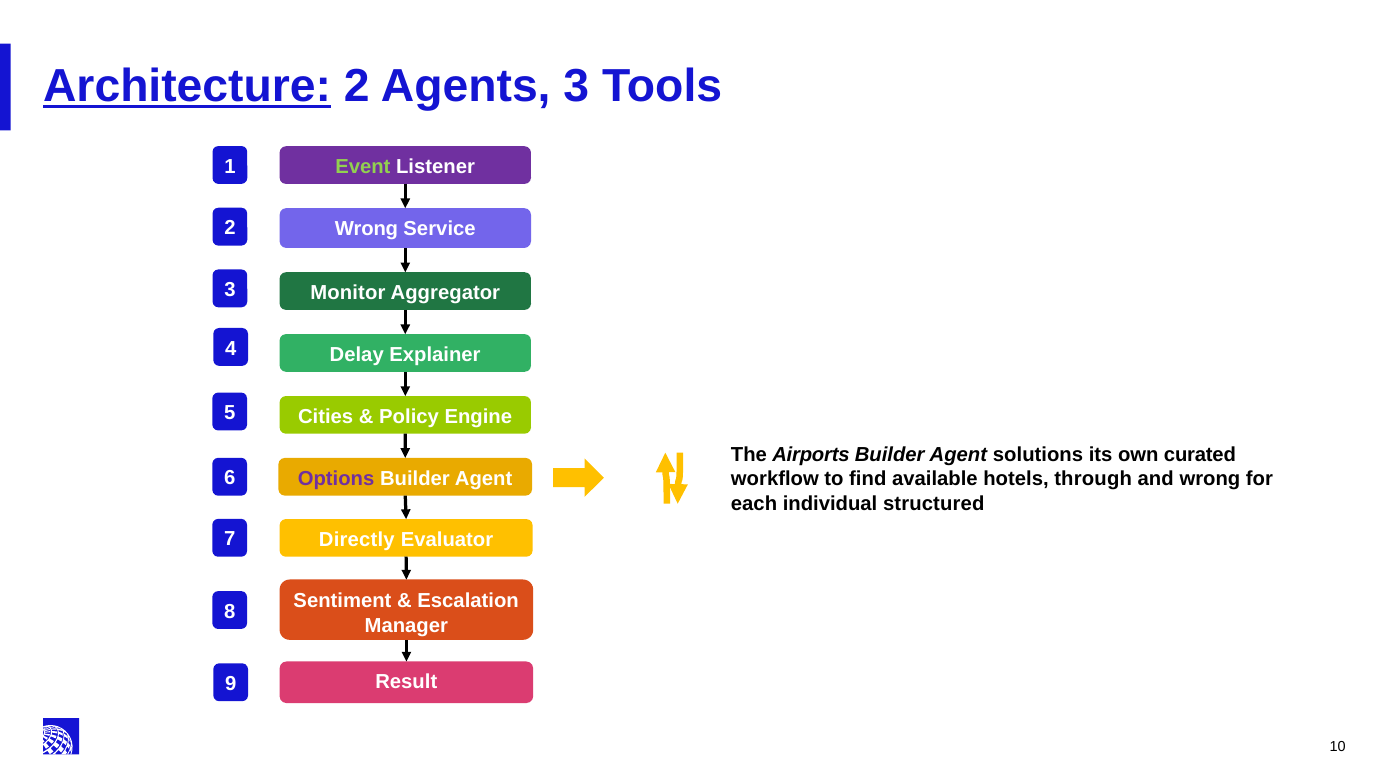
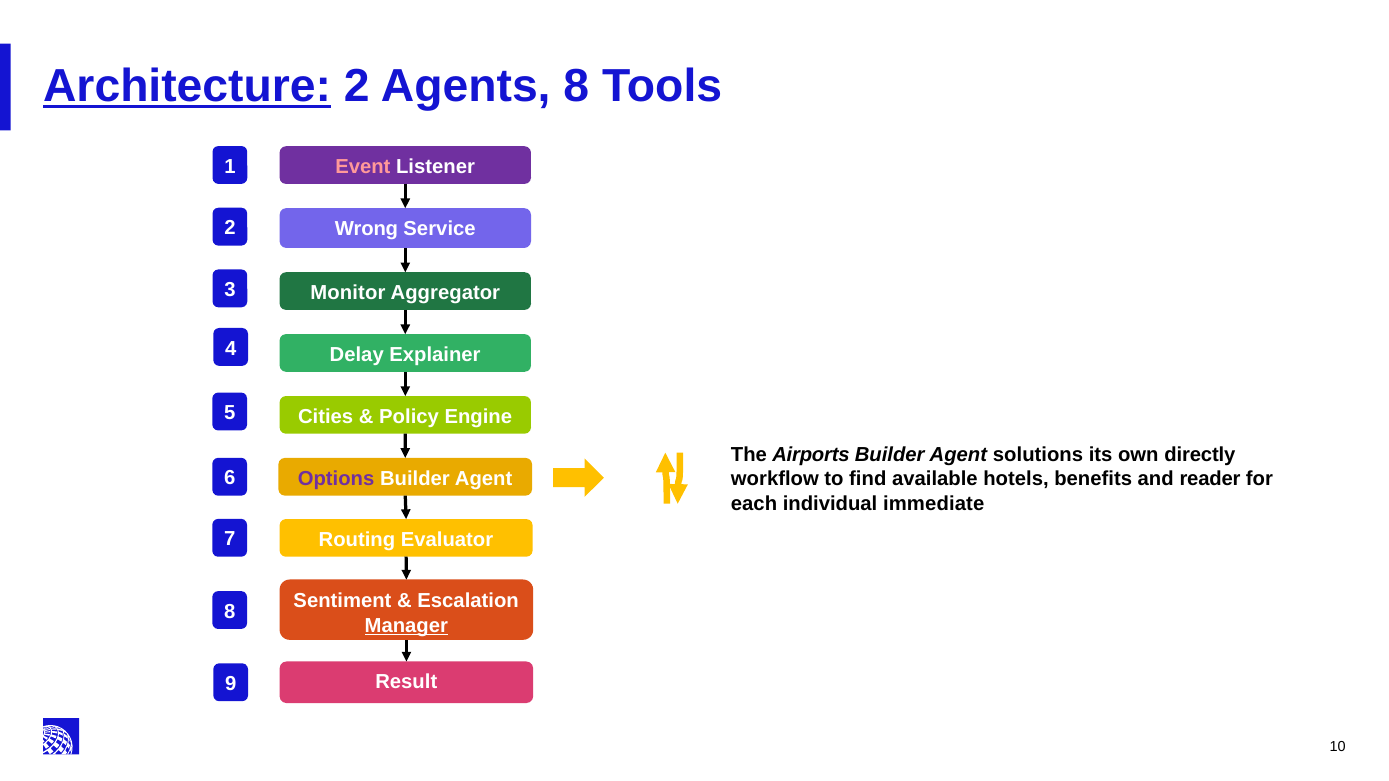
Agents 3: 3 -> 8
Event colour: light green -> pink
curated: curated -> directly
through: through -> benefits
and wrong: wrong -> reader
structured: structured -> immediate
Directly: Directly -> Routing
Manager underline: none -> present
